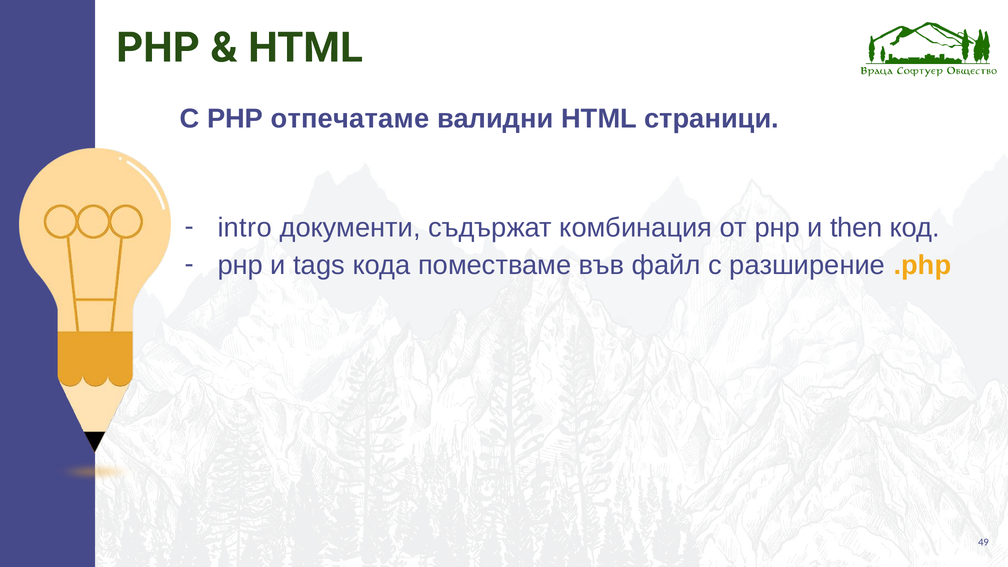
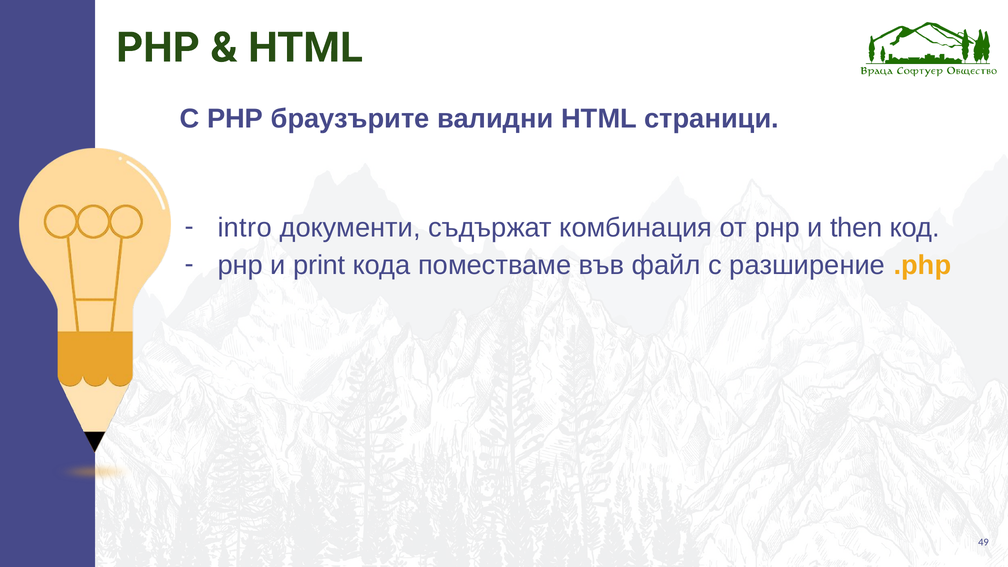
отпечатаме: отпечатаме -> браузърите
tags: tags -> print
